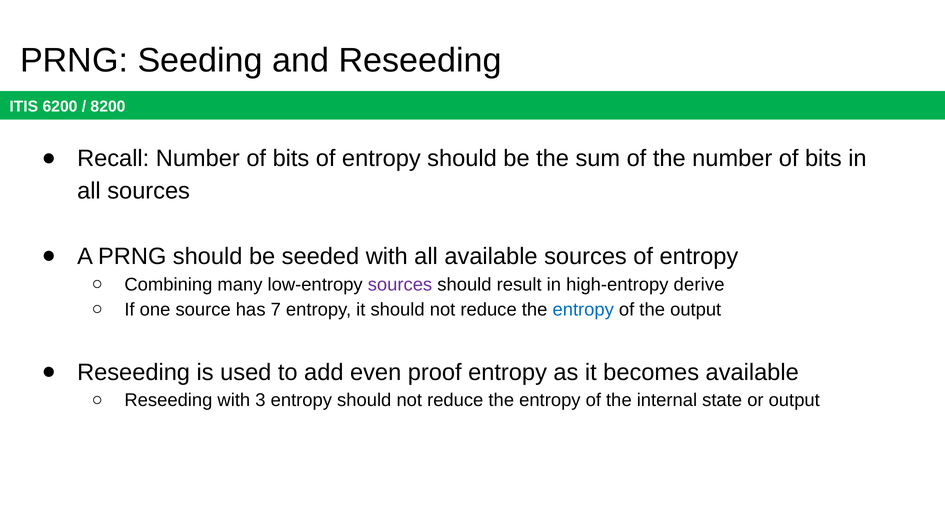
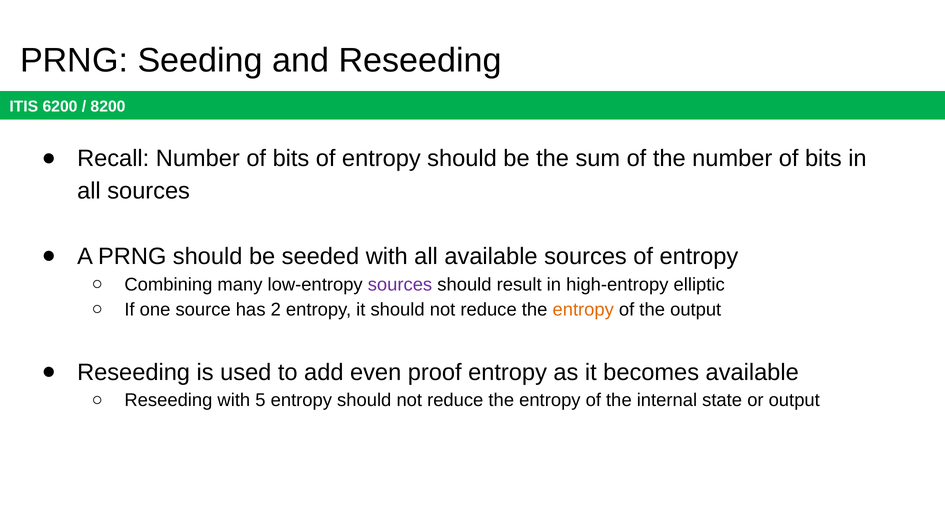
derive: derive -> elliptic
7: 7 -> 2
entropy at (583, 310) colour: blue -> orange
3: 3 -> 5
